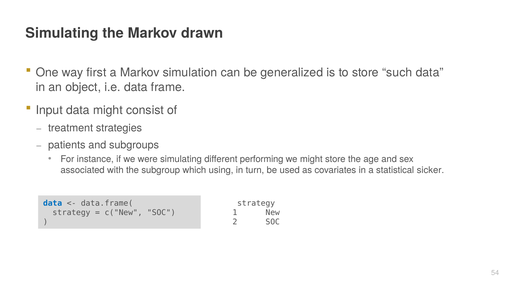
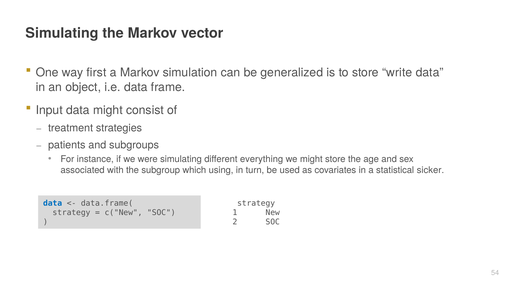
drawn: drawn -> vector
such: such -> write
performing: performing -> everything
